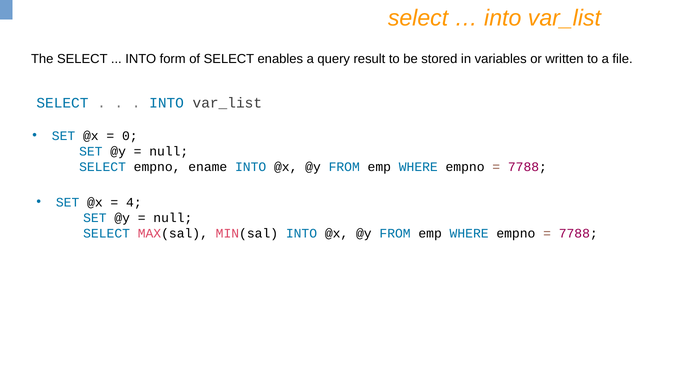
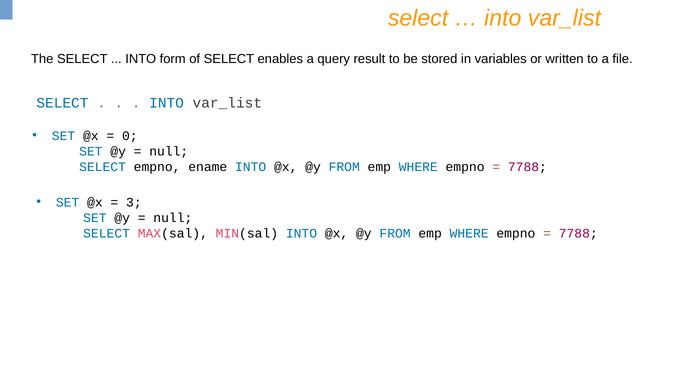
4: 4 -> 3
